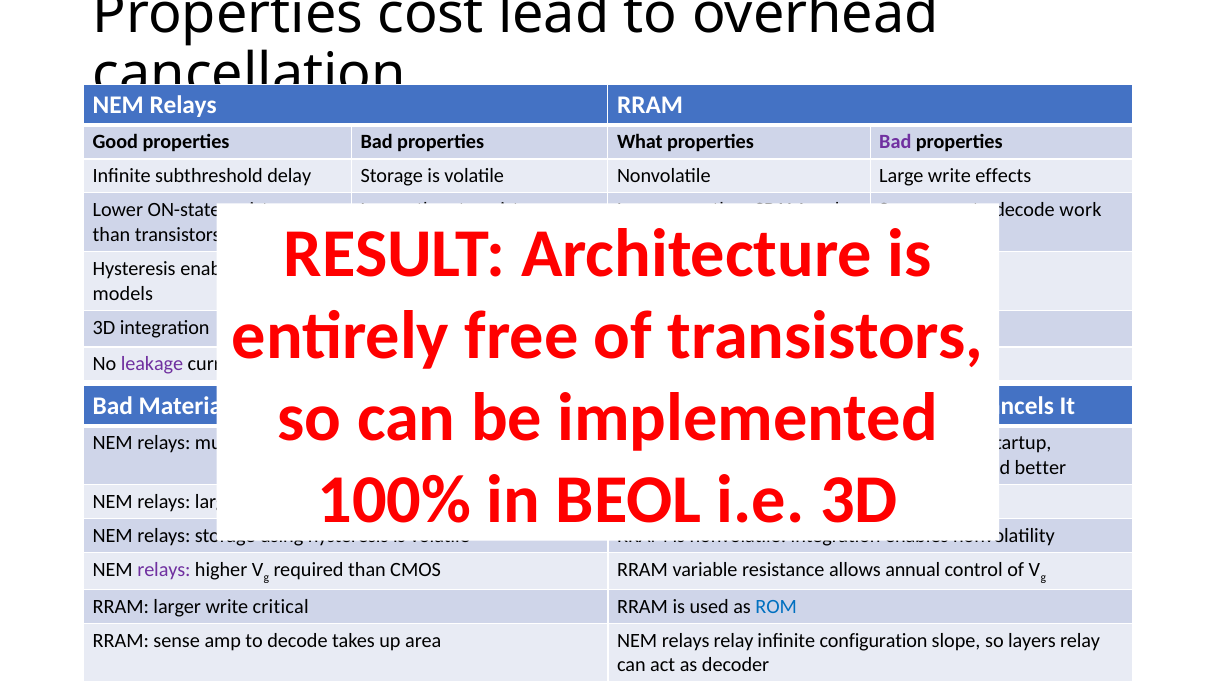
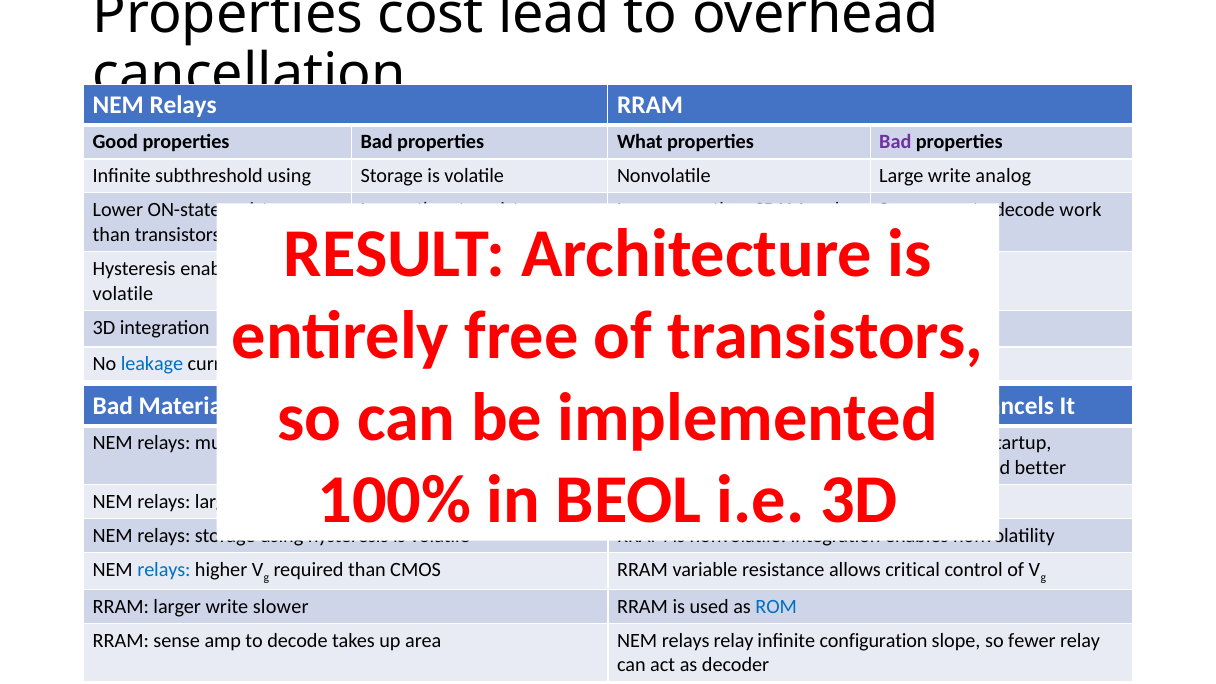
subthreshold delay: delay -> using
write effects: effects -> analog
models at (123, 294): models -> volatile
leakage colour: purple -> blue
relays at (164, 570) colour: purple -> blue
annual: annual -> critical
write critical: critical -> slower
layers: layers -> fewer
